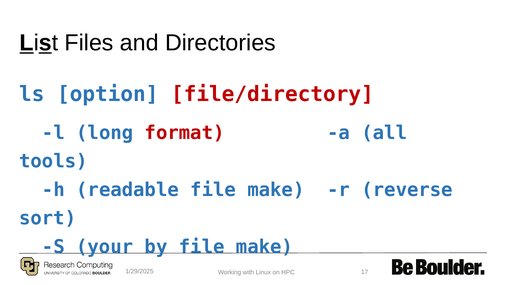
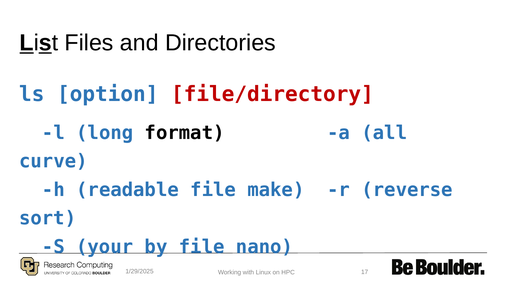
format colour: red -> black
tools: tools -> curve
by file make: make -> nano
